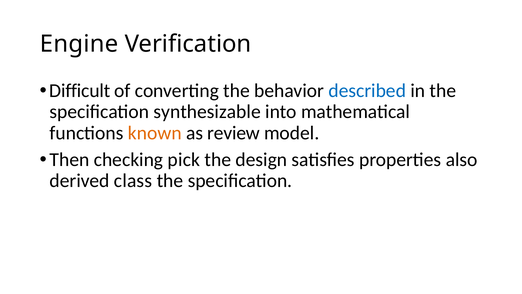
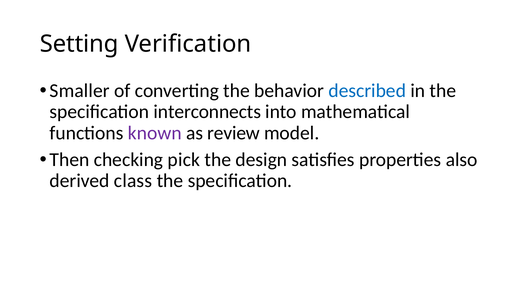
Engine: Engine -> Setting
Difficult: Difficult -> Smaller
synthesizable: synthesizable -> interconnects
known colour: orange -> purple
